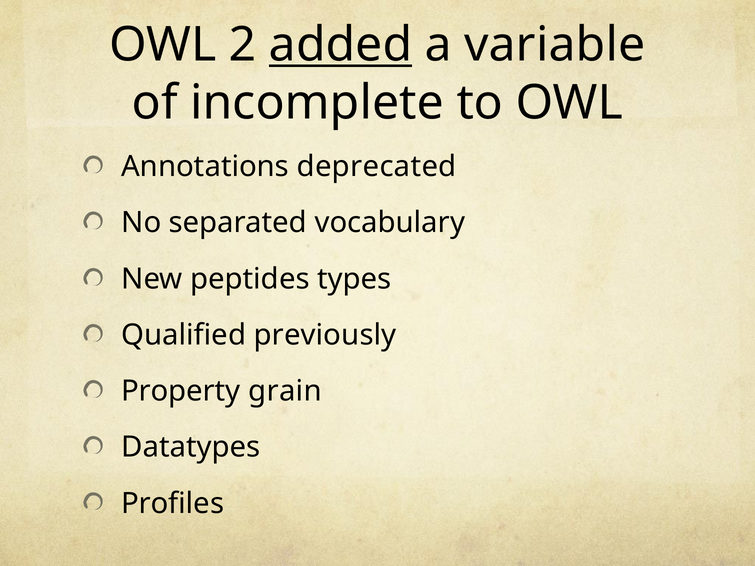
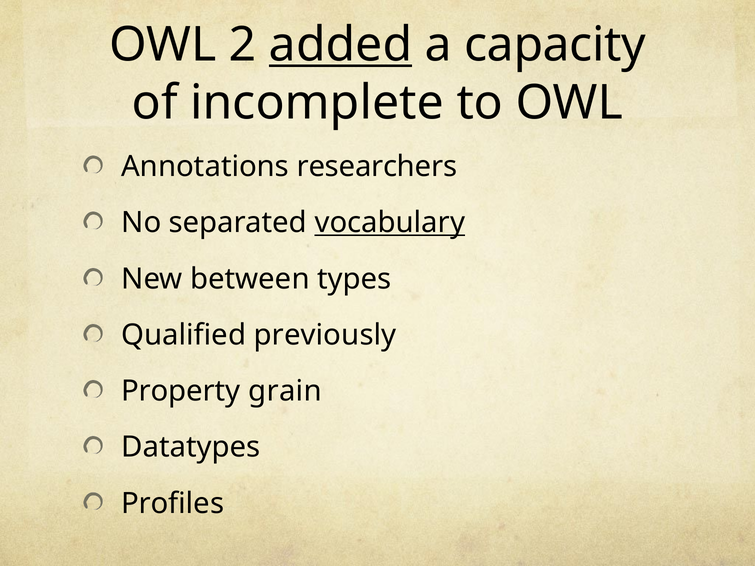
variable: variable -> capacity
deprecated: deprecated -> researchers
vocabulary underline: none -> present
peptides: peptides -> between
